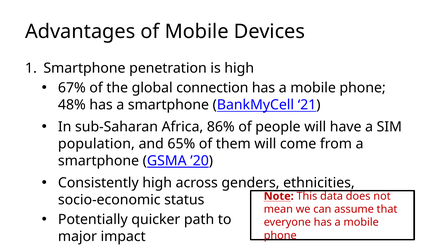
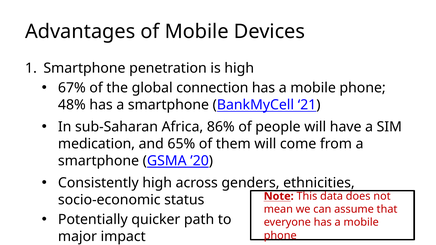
population: population -> medication
